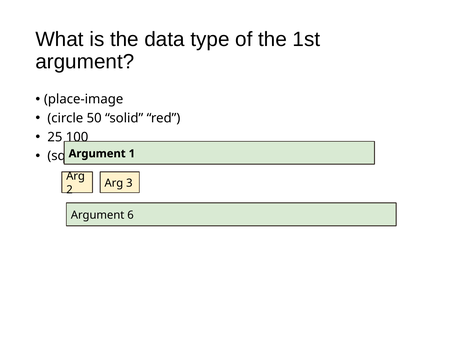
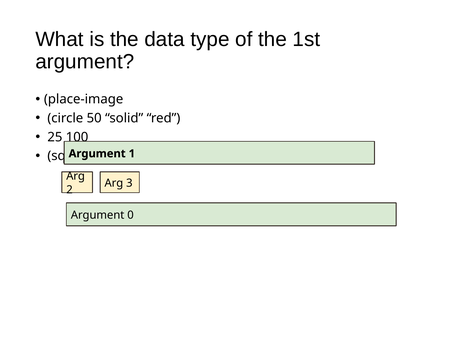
6: 6 -> 0
